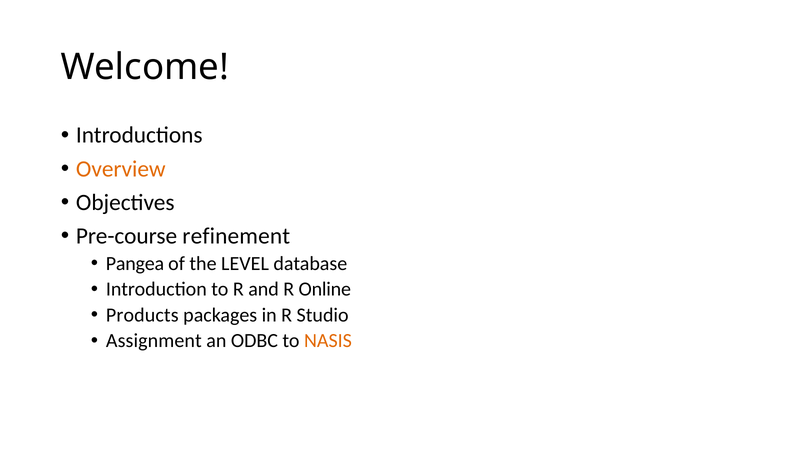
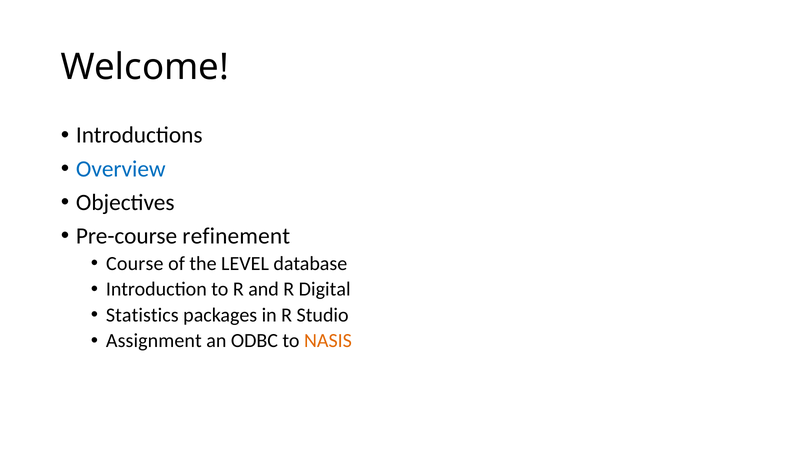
Overview colour: orange -> blue
Pangea: Pangea -> Course
Online: Online -> Digital
Products: Products -> Statistics
